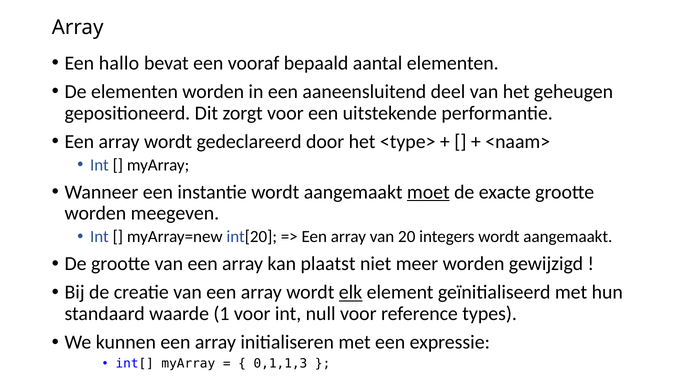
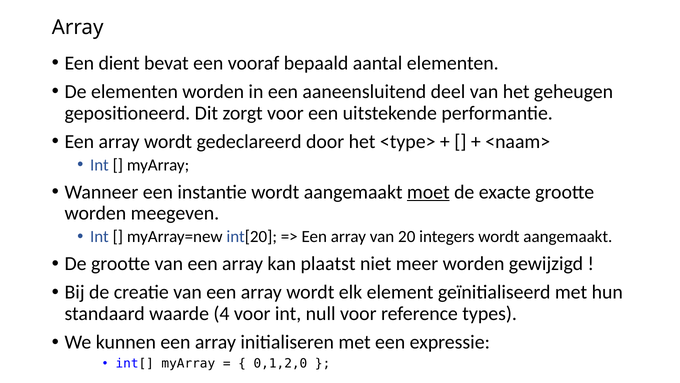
hallo: hallo -> dient
elk underline: present -> none
1: 1 -> 4
0,1,1,3: 0,1,1,3 -> 0,1,2,0
